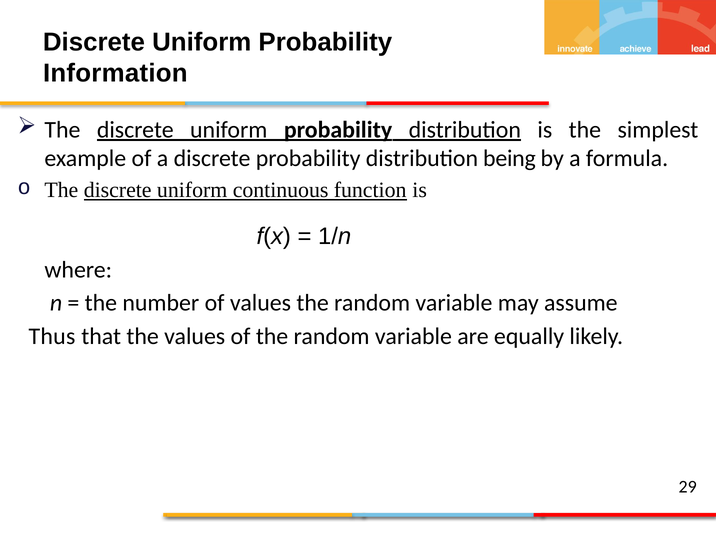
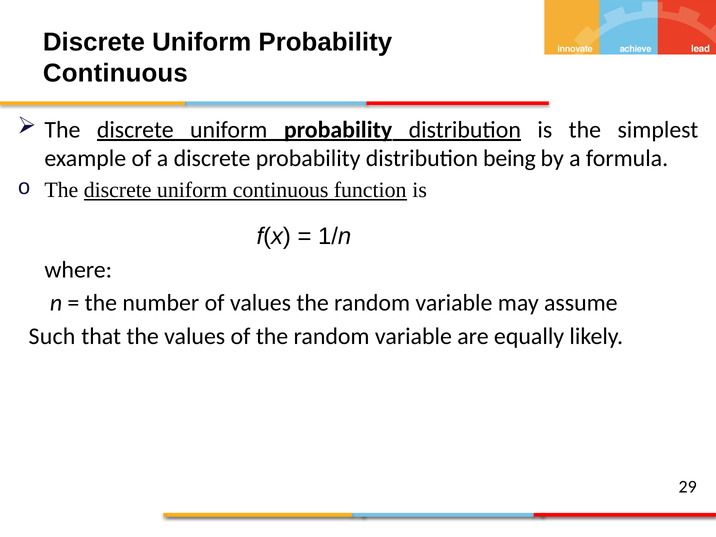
Information at (115, 73): Information -> Continuous
Thus: Thus -> Such
